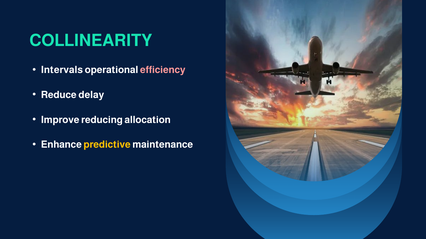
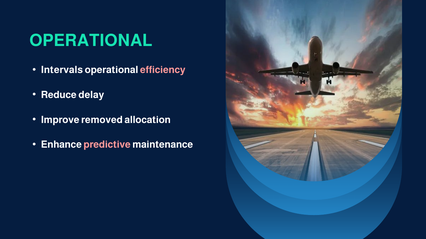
COLLINEARITY at (91, 41): COLLINEARITY -> OPERATIONAL
reducing: reducing -> removed
predictive colour: yellow -> pink
